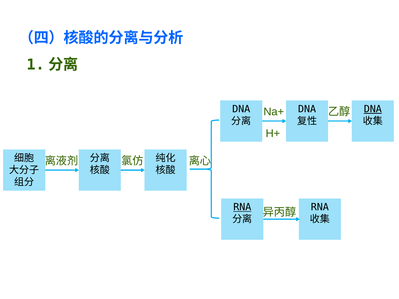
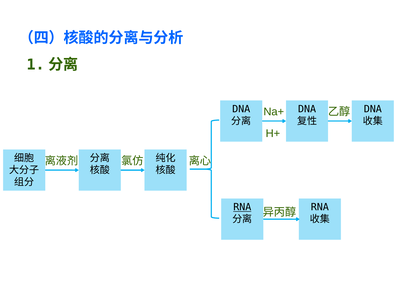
DNA at (373, 109) underline: present -> none
